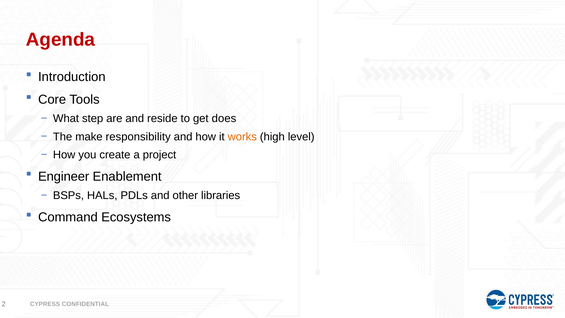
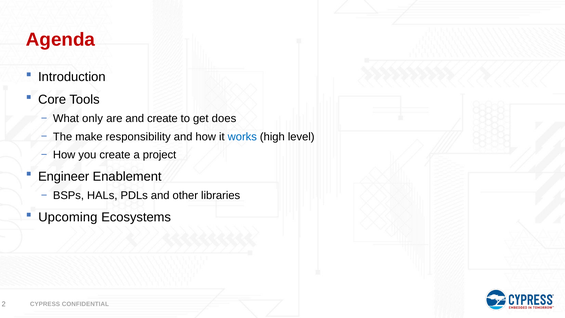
step: step -> only
and reside: reside -> create
works colour: orange -> blue
Command: Command -> Upcoming
